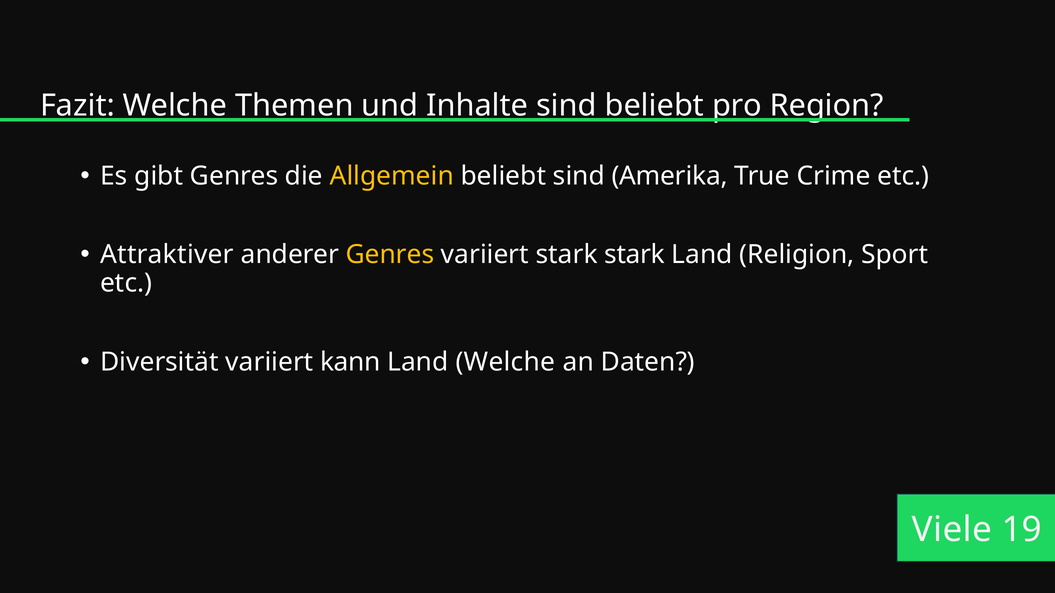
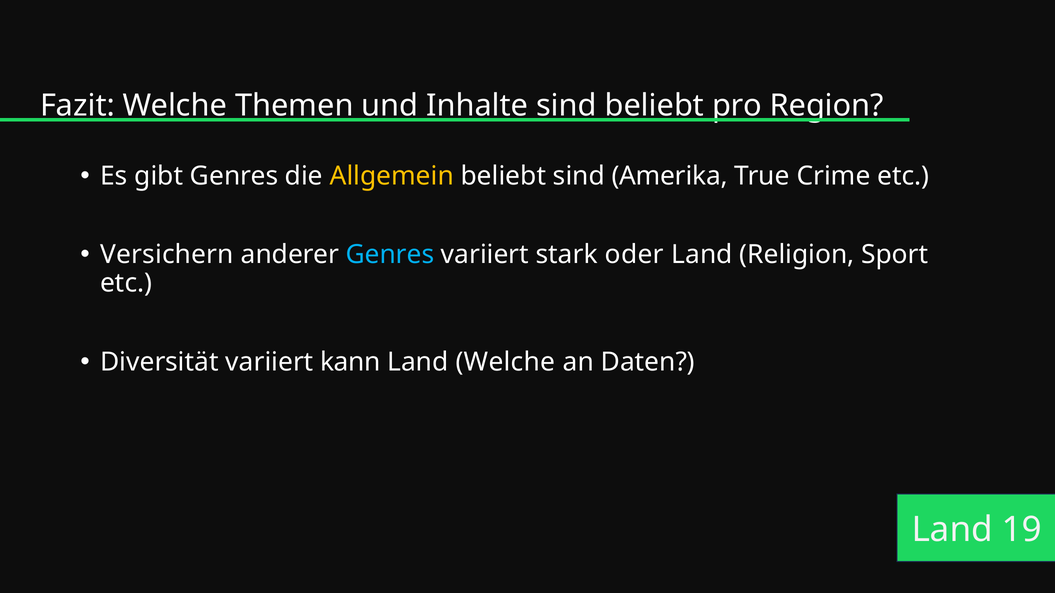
Attraktiver: Attraktiver -> Versichern
Genres at (390, 255) colour: yellow -> light blue
stark stark: stark -> oder
Viele at (952, 530): Viele -> Land
